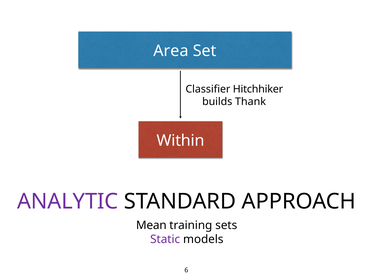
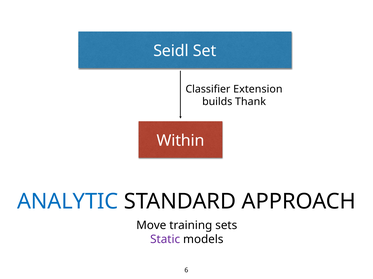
Area: Area -> Seidl
Hitchhiker: Hitchhiker -> Extension
ANALYTIC colour: purple -> blue
Mean: Mean -> Move
